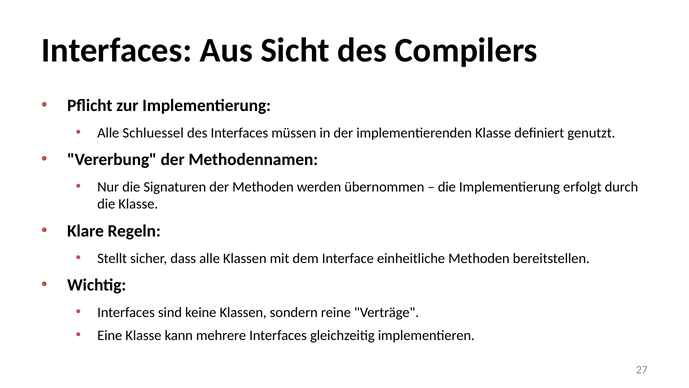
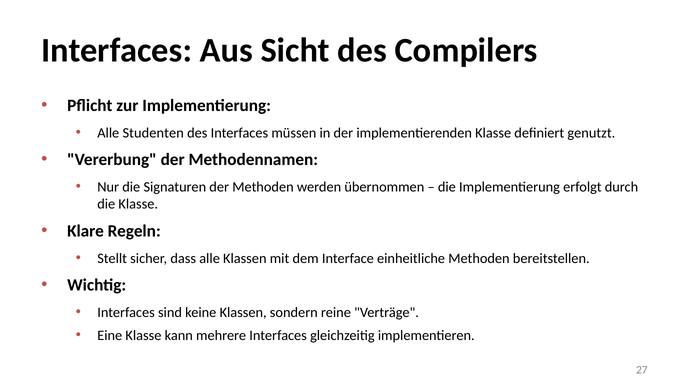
Schluessel: Schluessel -> Studenten
